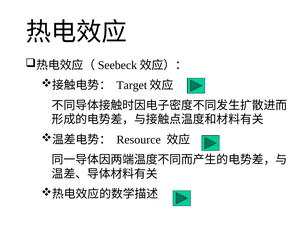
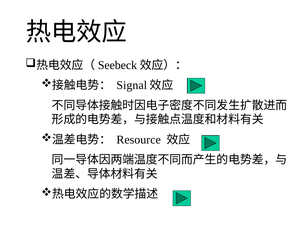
Target: Target -> Signal
